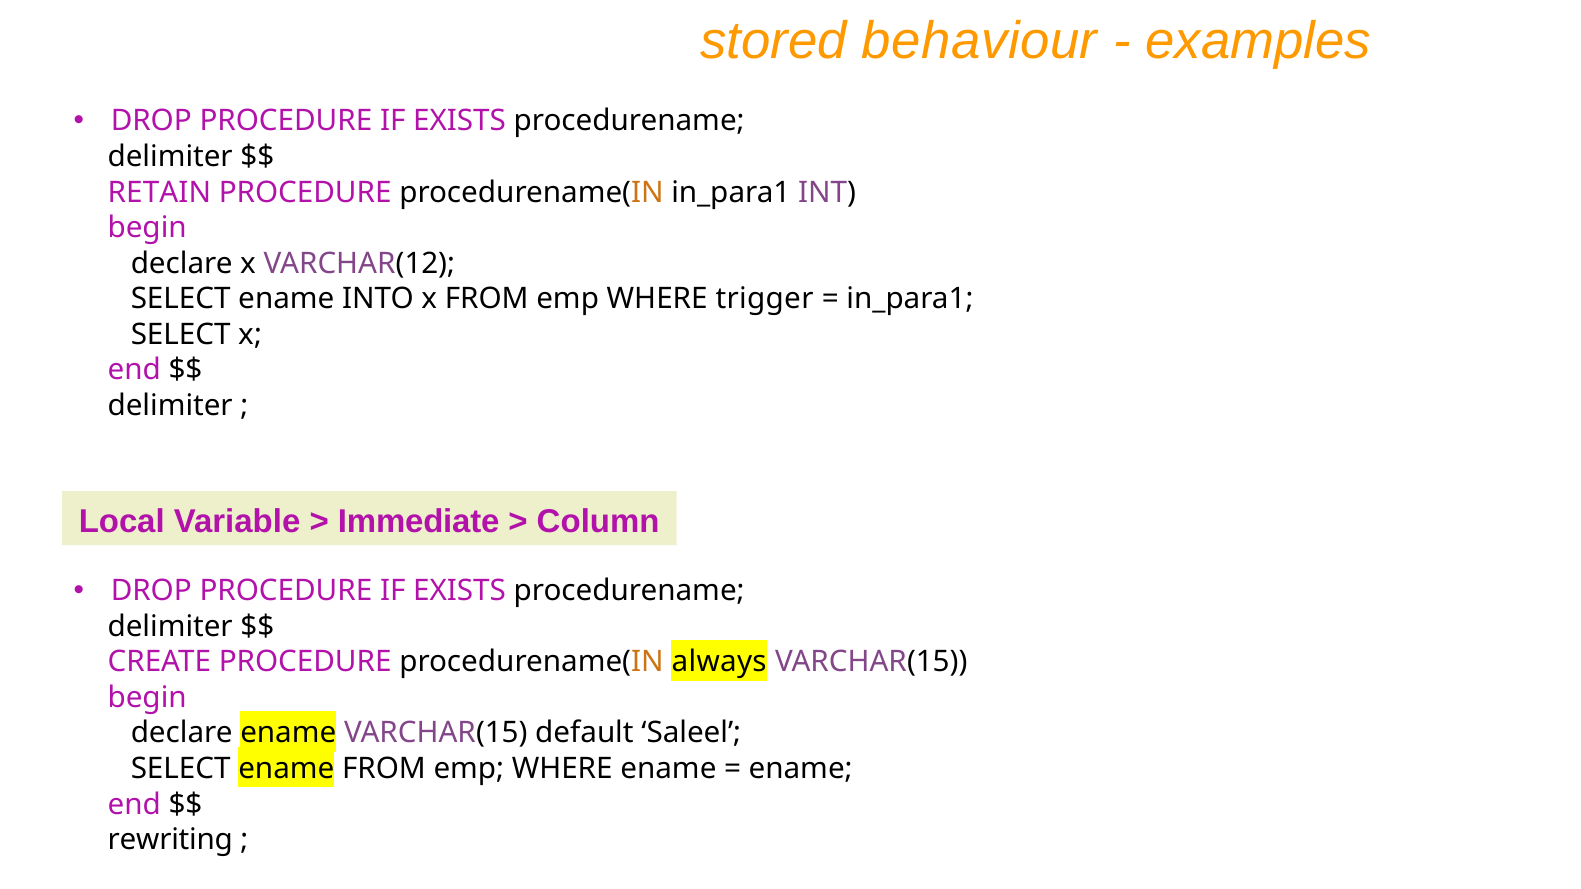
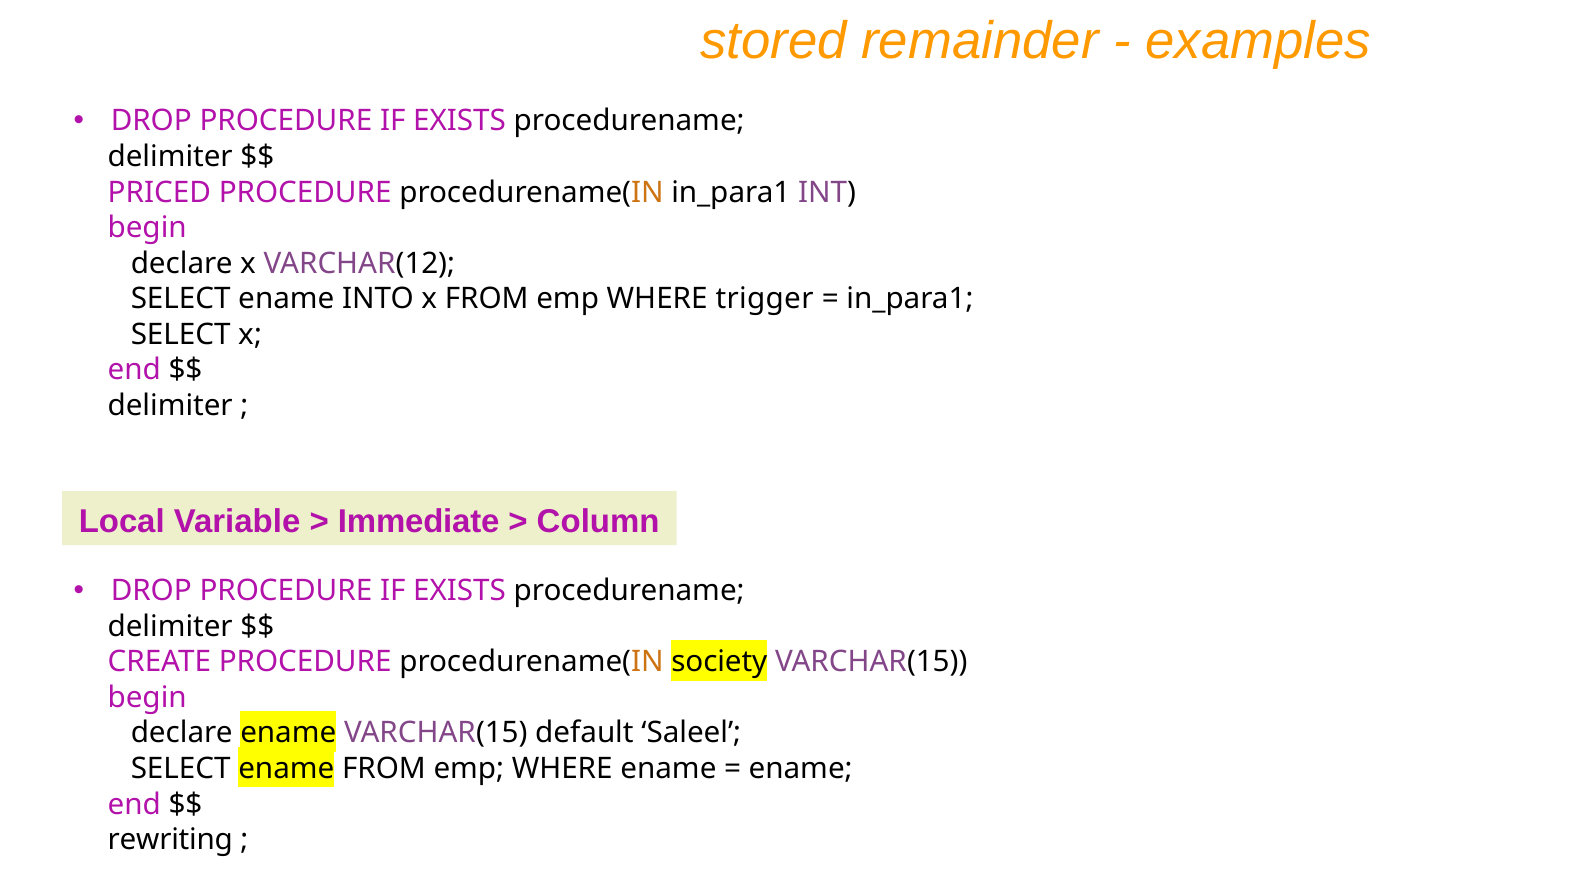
behaviour: behaviour -> remainder
RETAIN: RETAIN -> PRICED
always: always -> society
